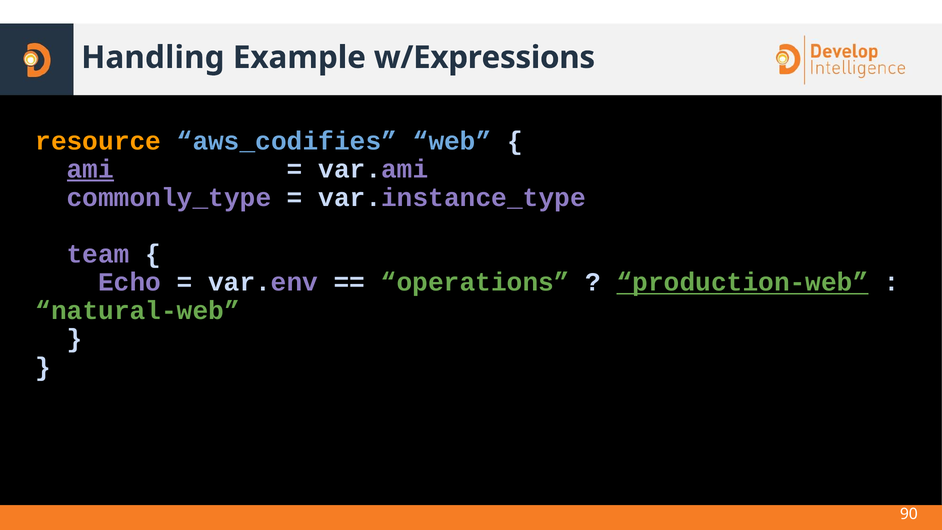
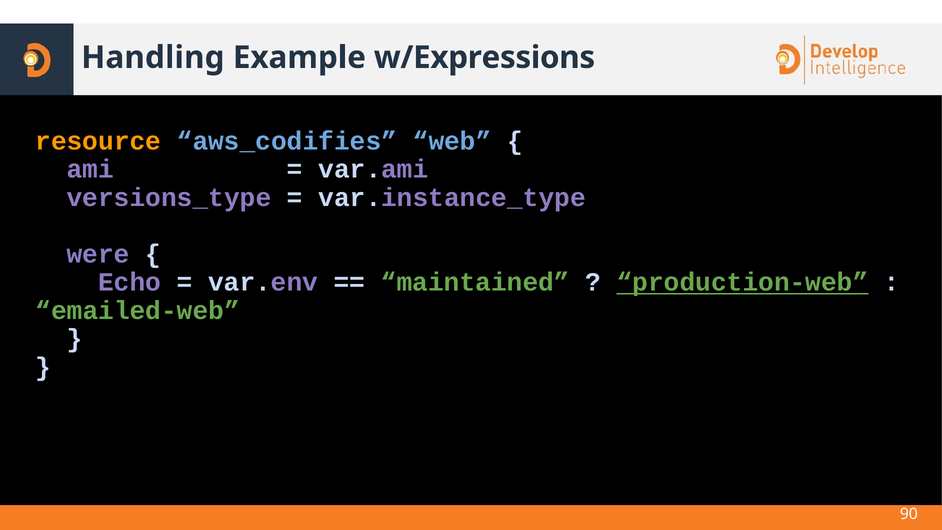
ami underline: present -> none
commonly_type: commonly_type -> versions_type
team: team -> were
operations: operations -> maintained
natural-web: natural-web -> emailed-web
